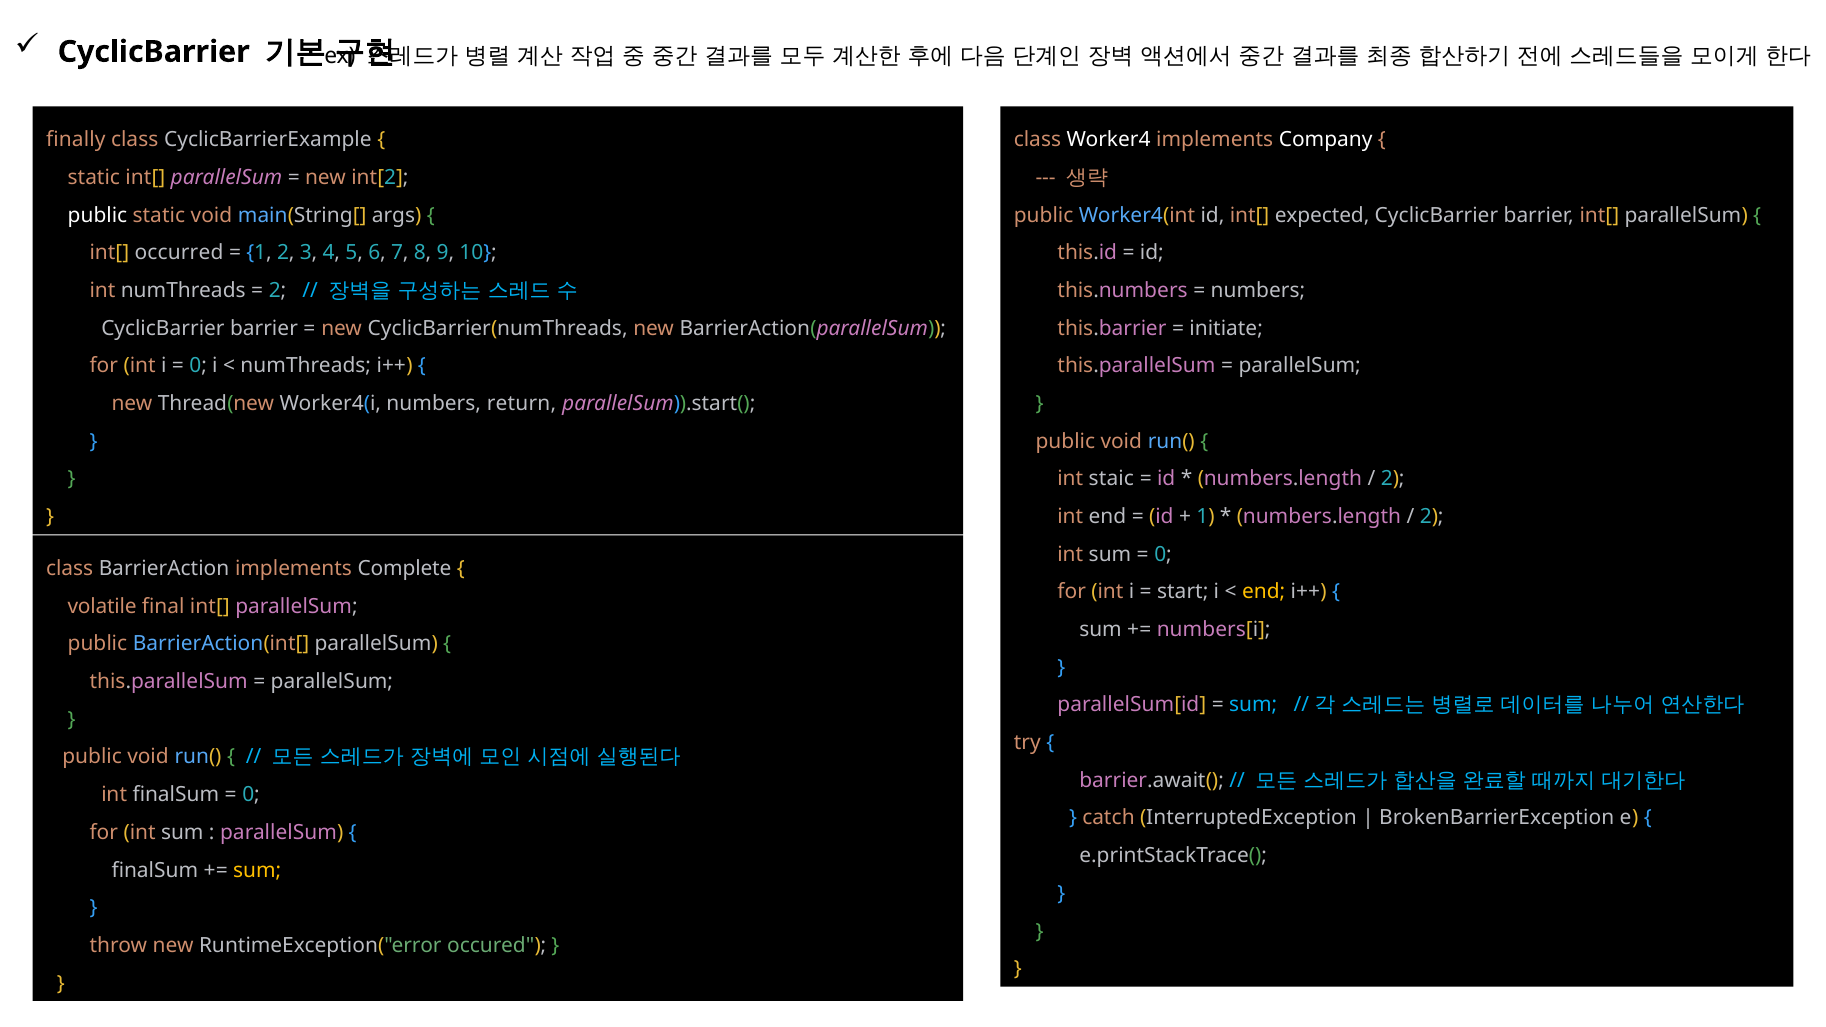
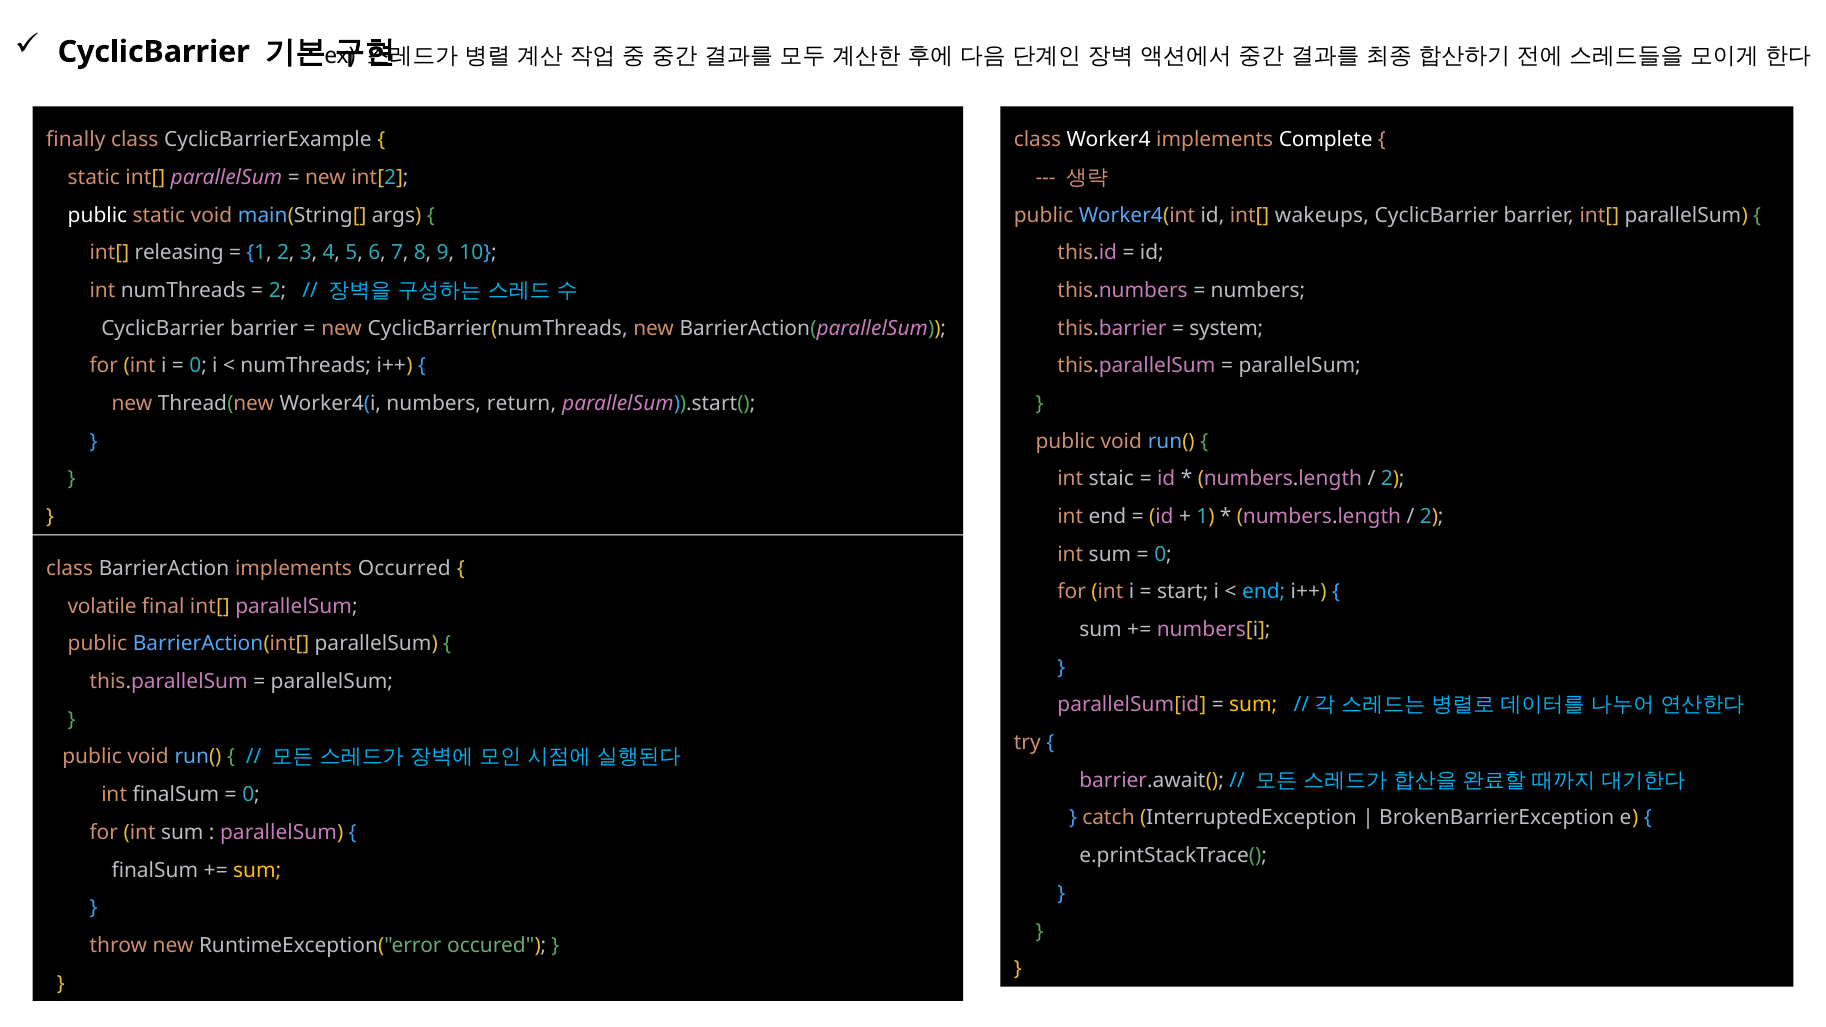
Company: Company -> Complete
expected: expected -> wakeups
occurred: occurred -> releasing
initiate: initiate -> system
Complete: Complete -> Occurred
end at (1264, 592) colour: yellow -> light blue
sum at (1253, 705) colour: light blue -> yellow
